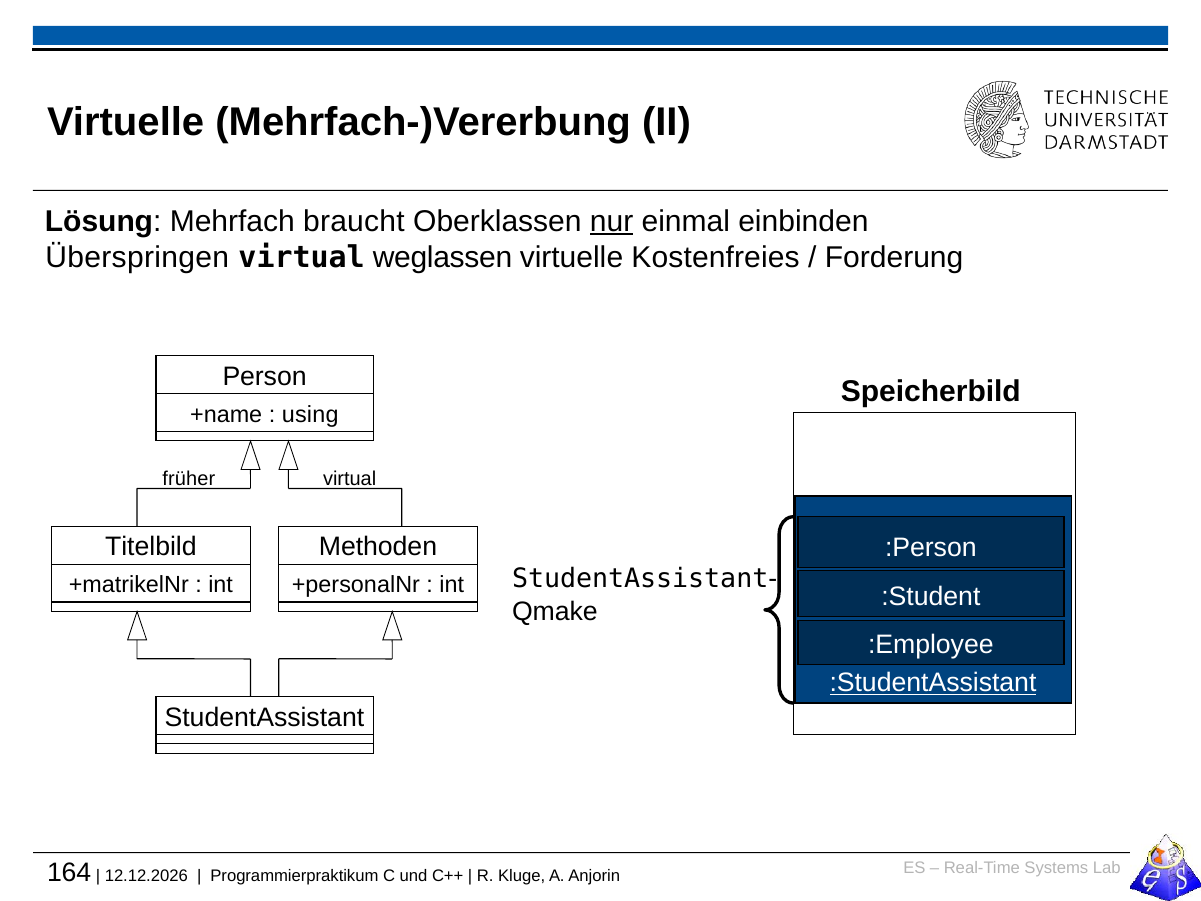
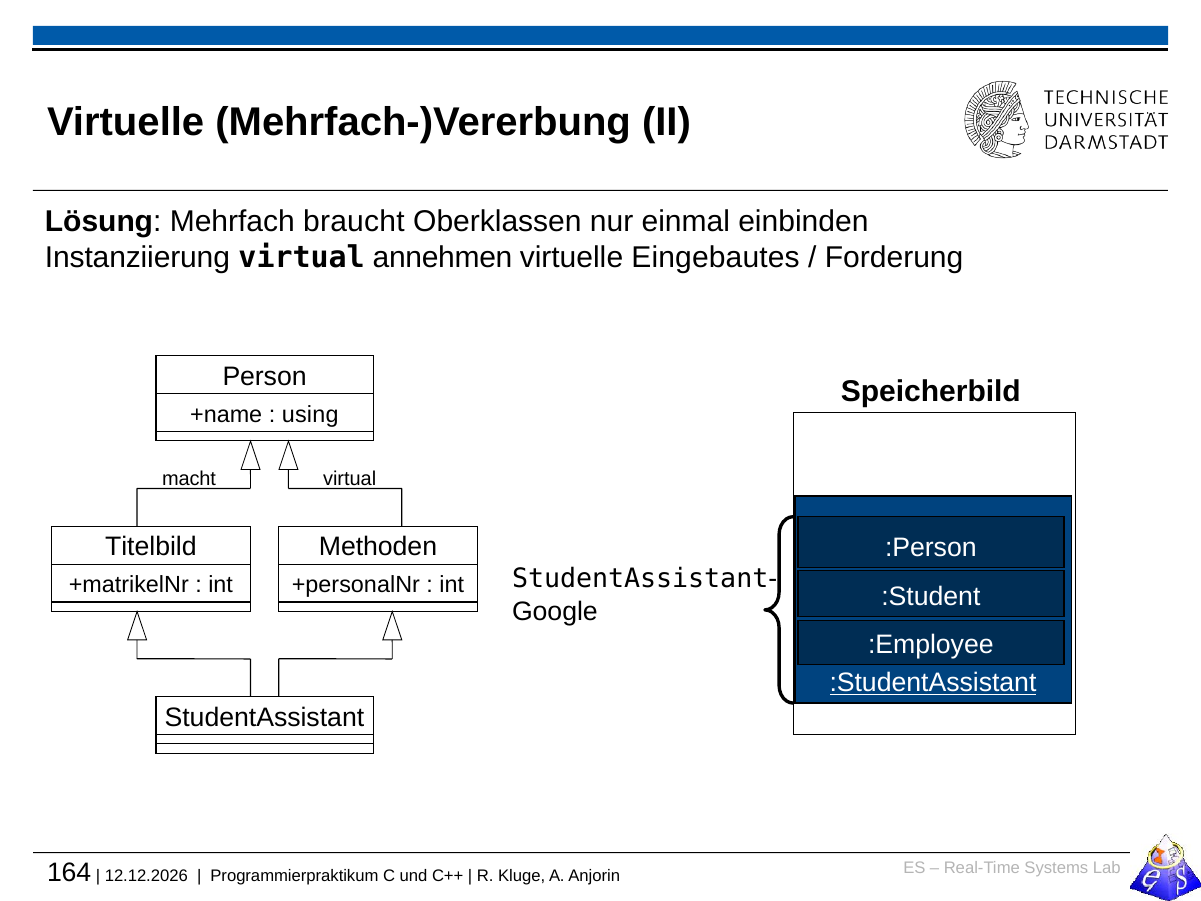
nur underline: present -> none
Überspringen: Überspringen -> Instanziierung
weglassen: weglassen -> annehmen
Kostenfreies: Kostenfreies -> Eingebautes
früher: früher -> macht
Qmake: Qmake -> Google
